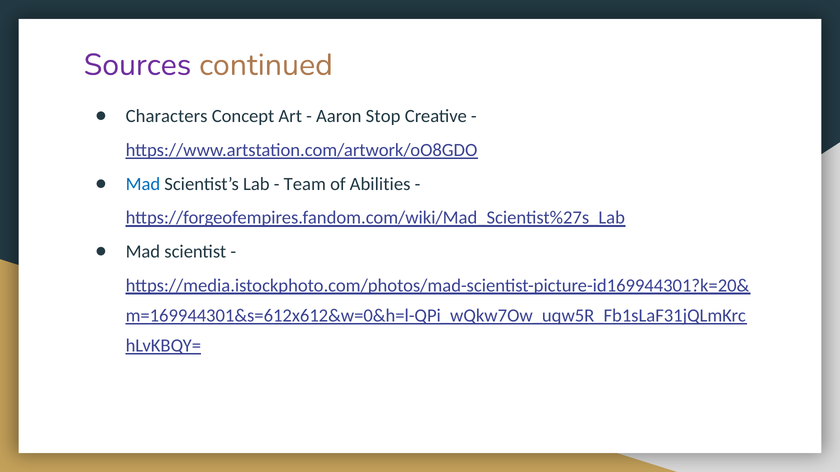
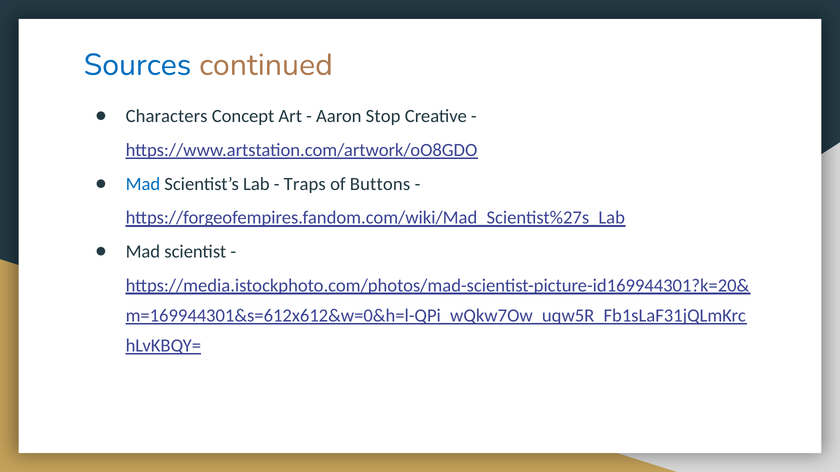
Sources colour: purple -> blue
Team: Team -> Traps
Abilities: Abilities -> Buttons
